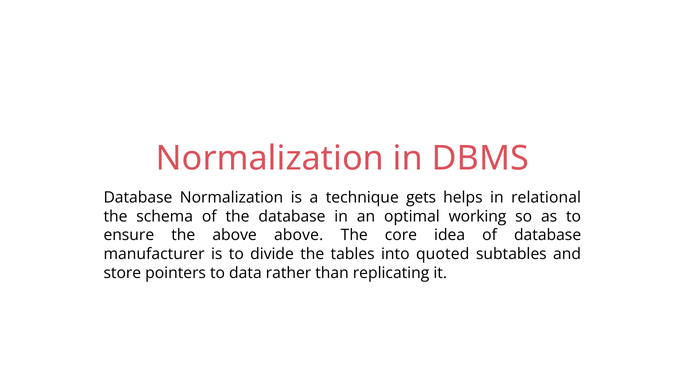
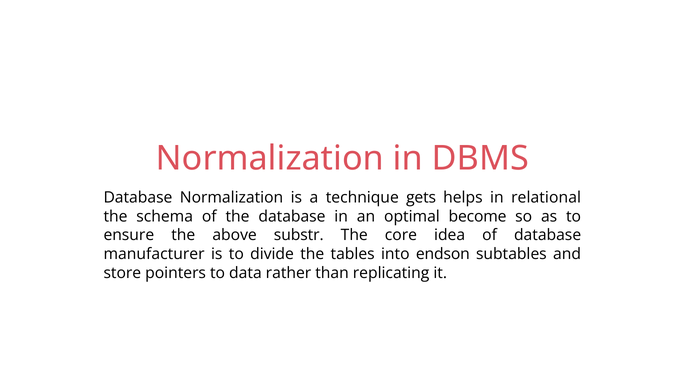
working: working -> become
above above: above -> substr
quoted: quoted -> endson
